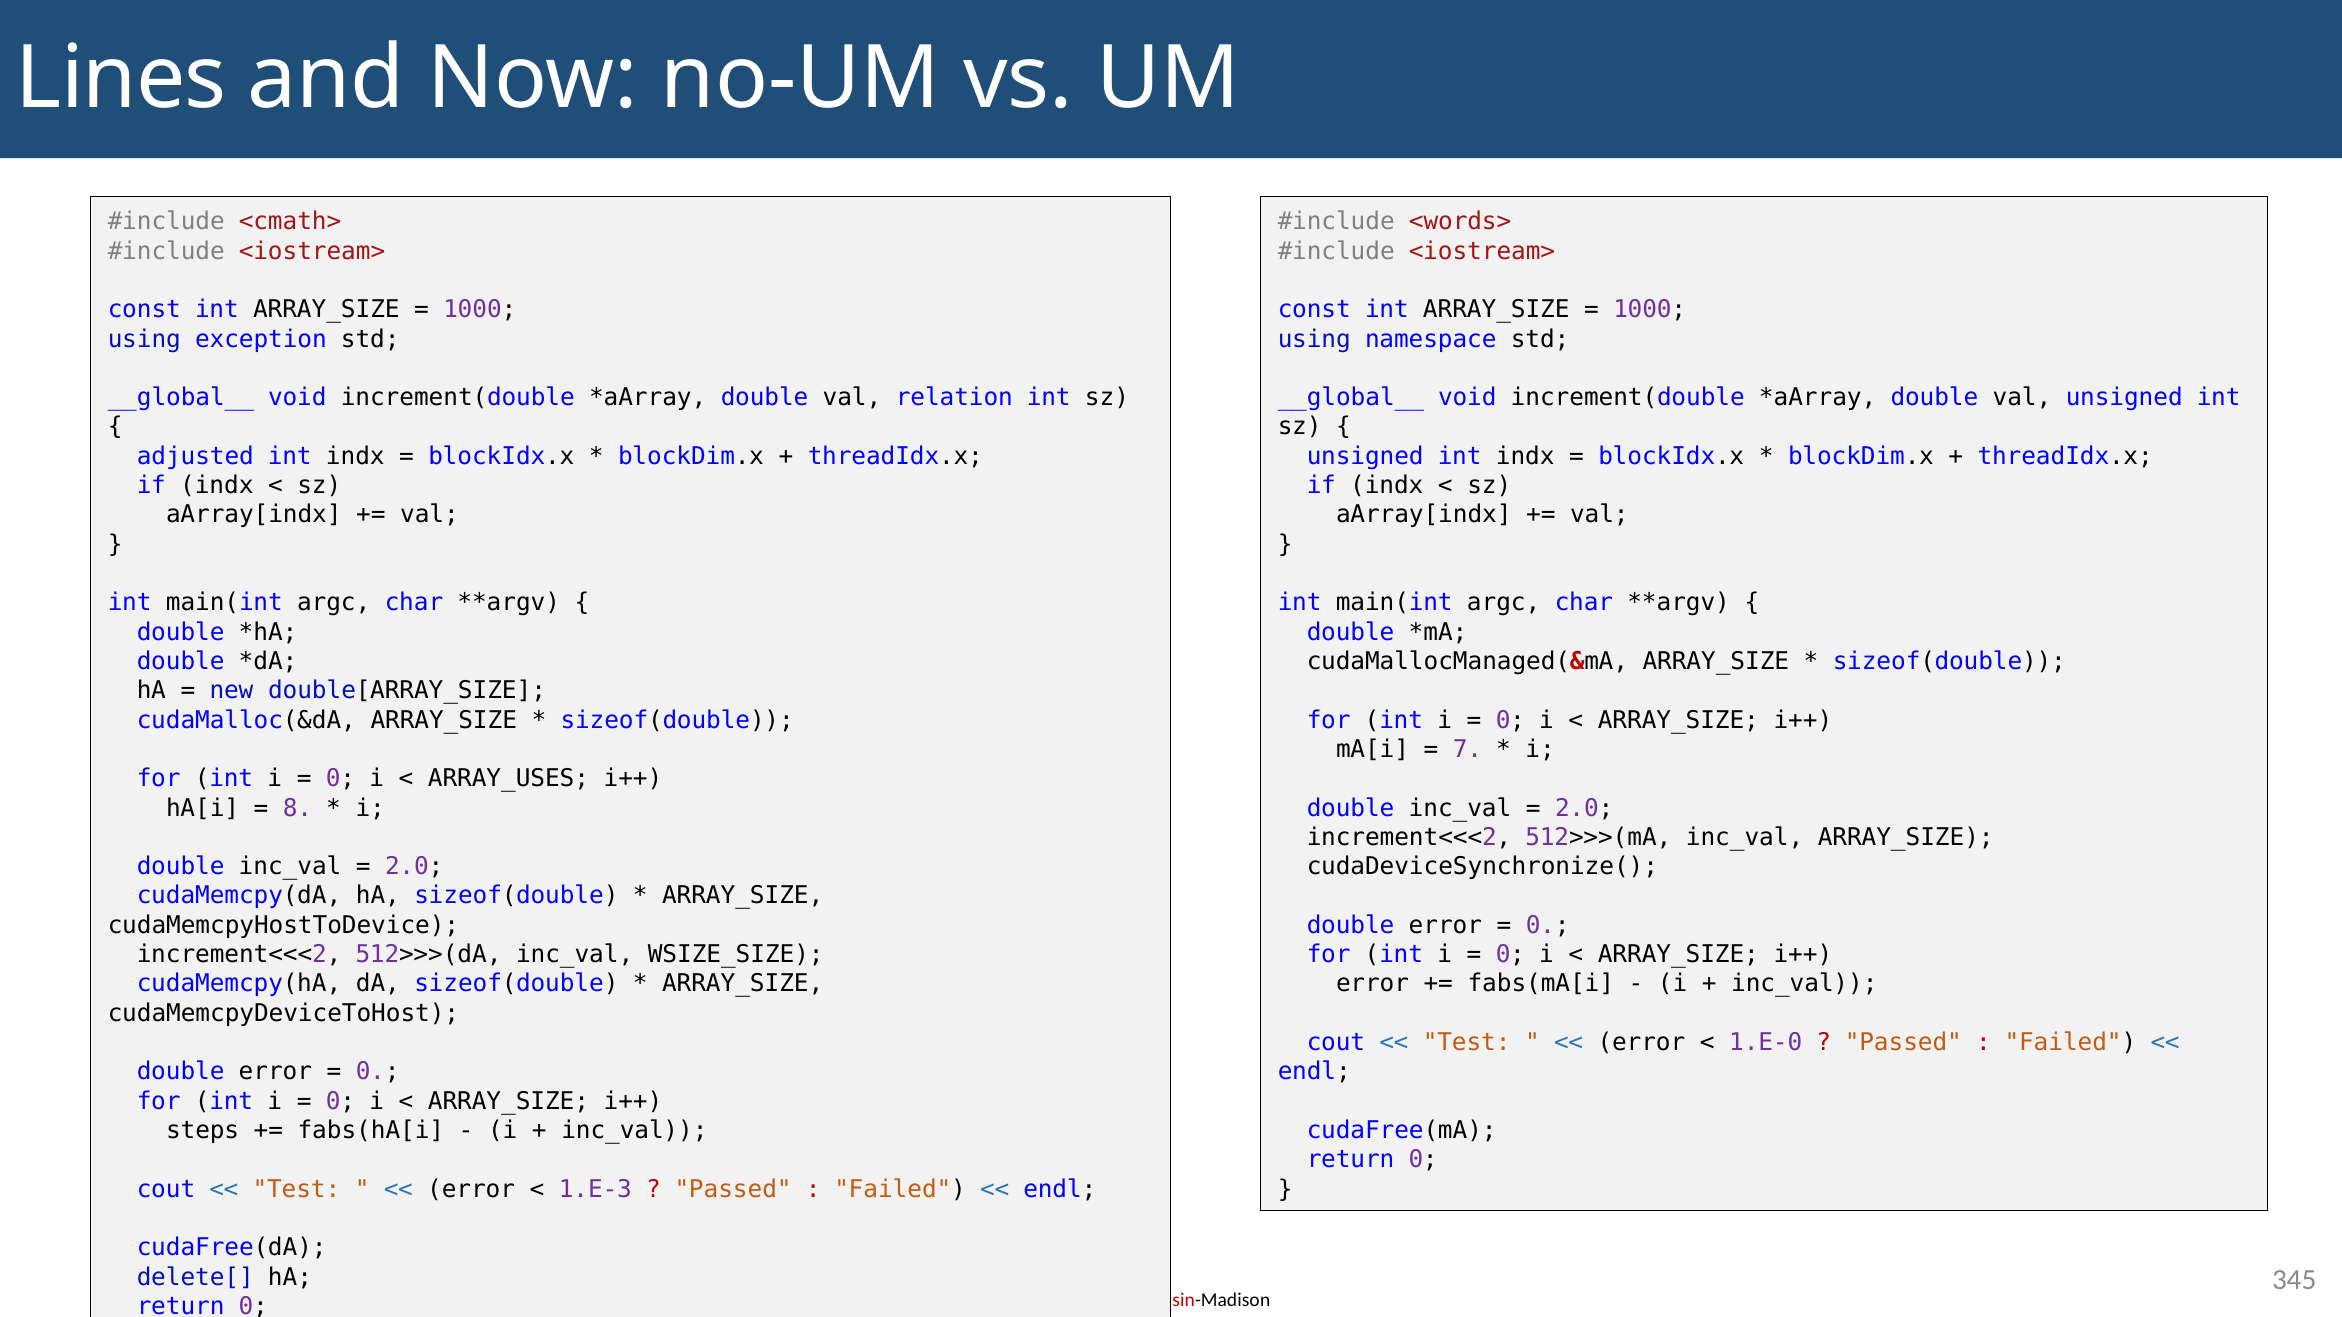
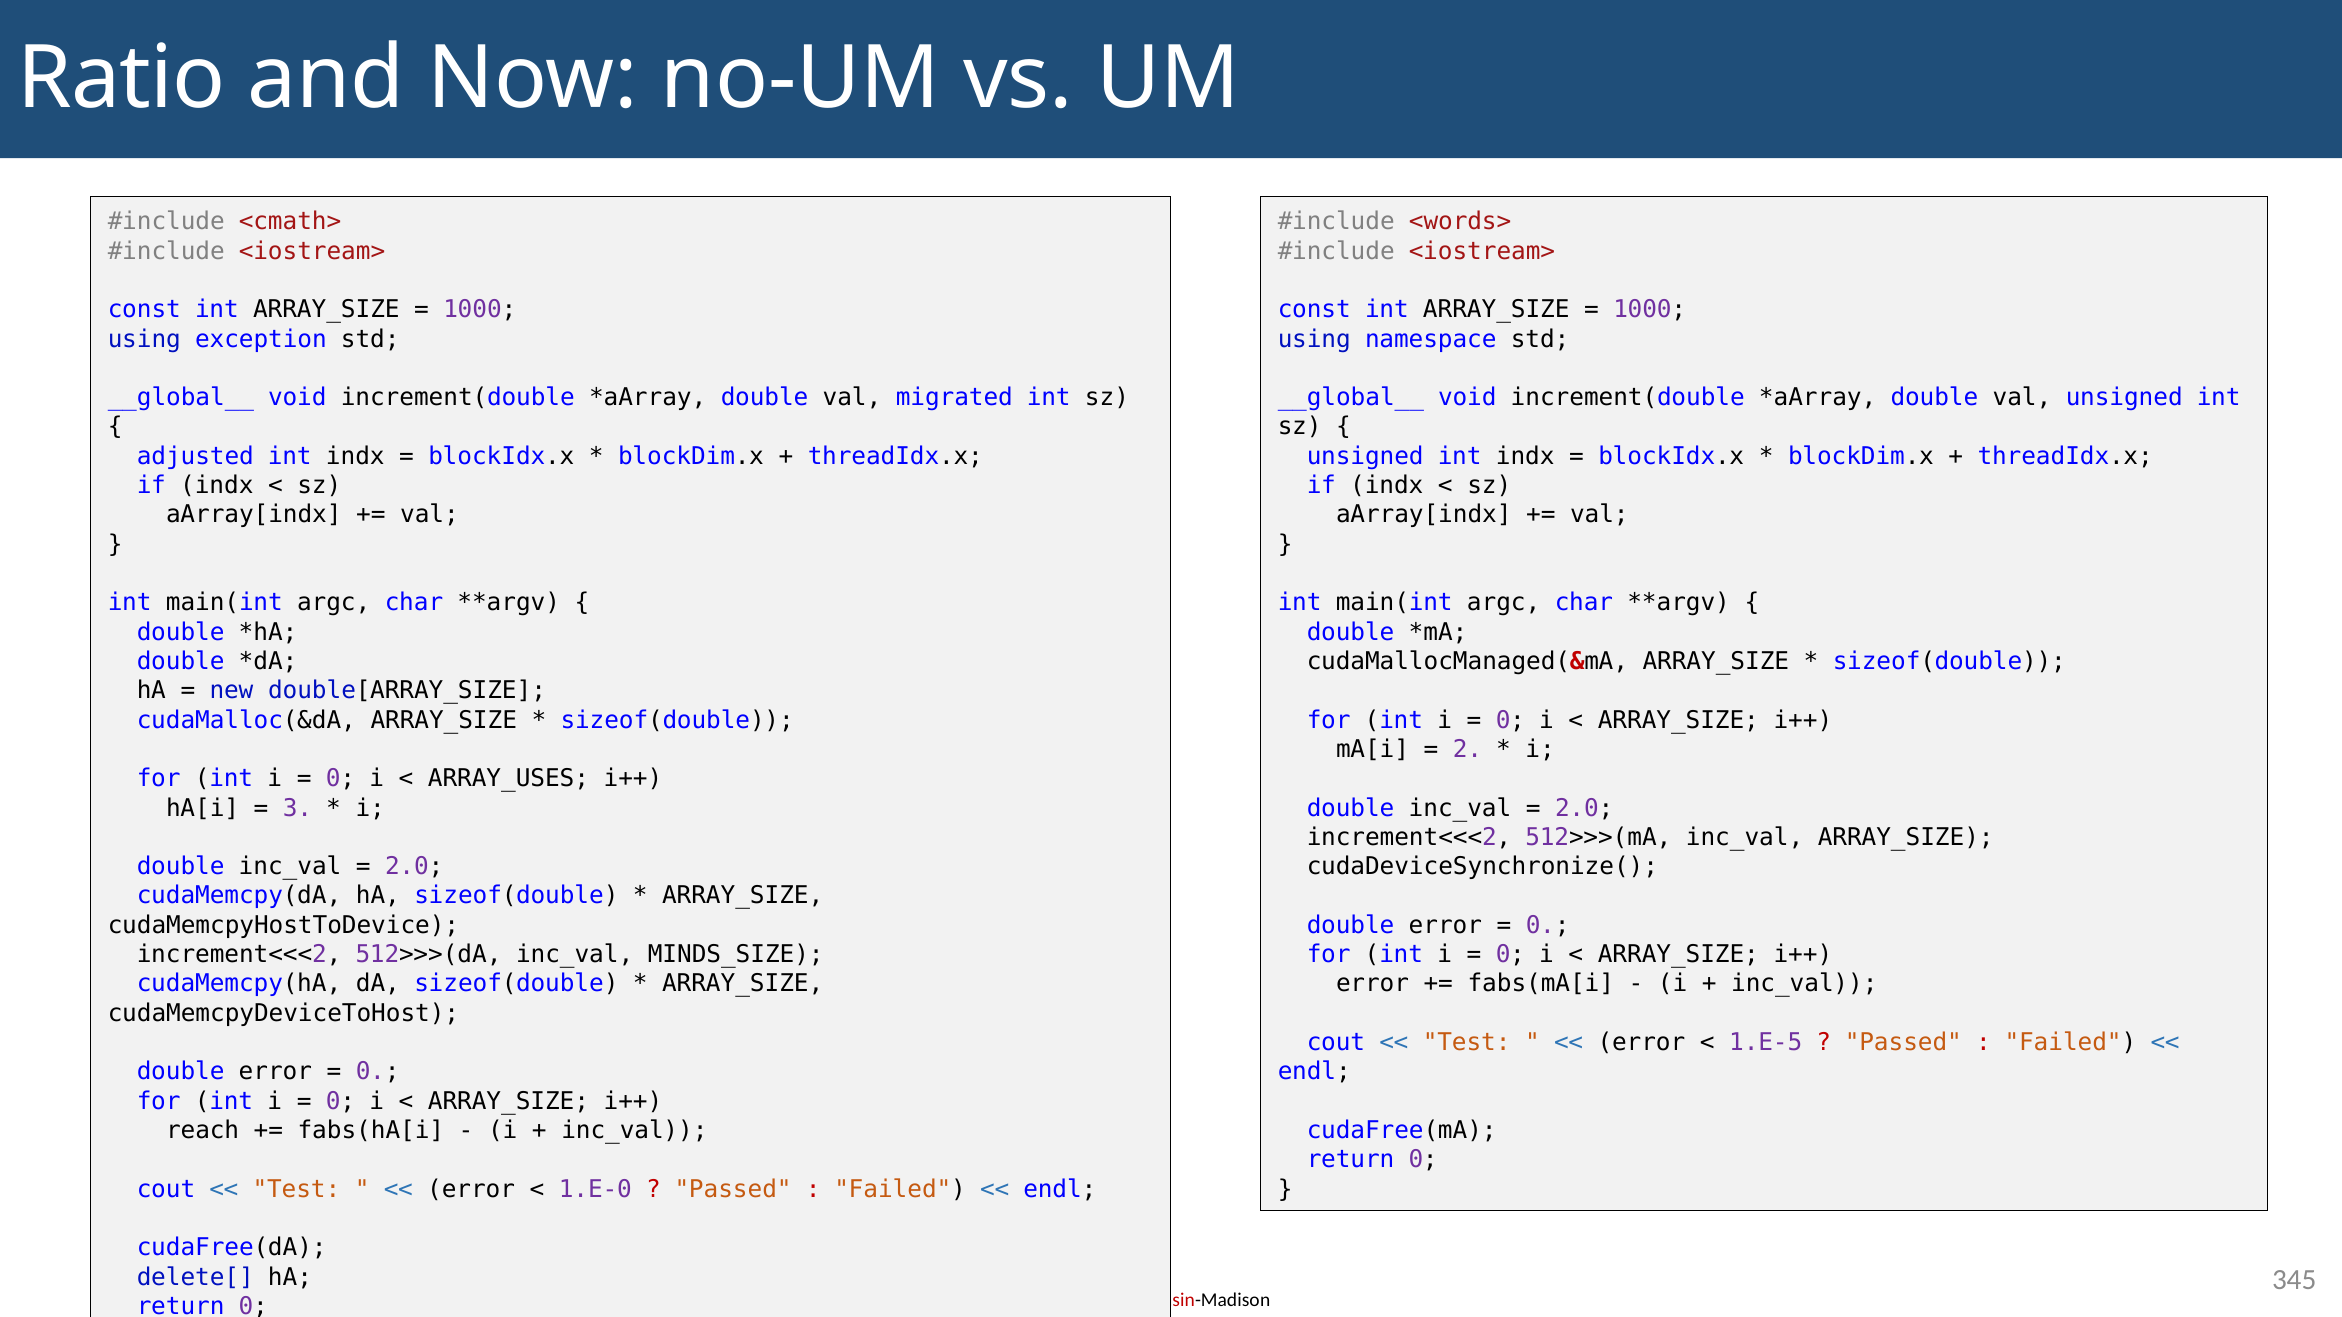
Lines: Lines -> Ratio
relation: relation -> migrated
7: 7 -> 2
8: 8 -> 3
WSIZE_SIZE: WSIZE_SIZE -> MINDS_SIZE
1.E-0: 1.E-0 -> 1.E-5
steps: steps -> reach
1.E-3: 1.E-3 -> 1.E-0
